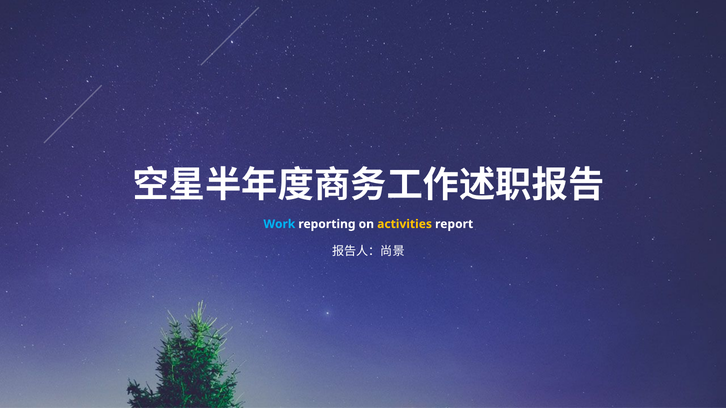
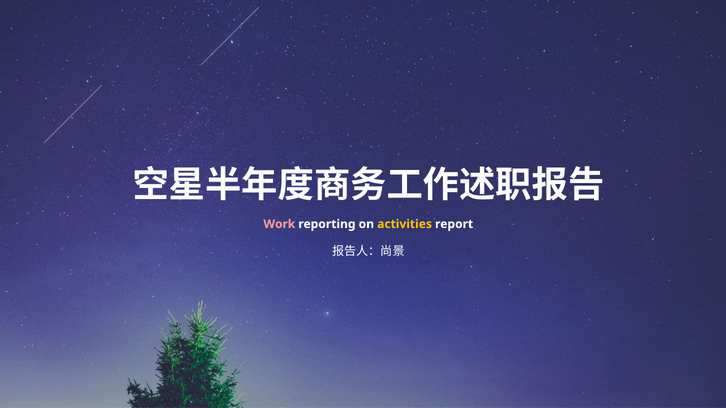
Work colour: light blue -> pink
